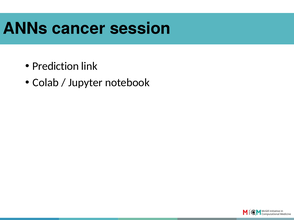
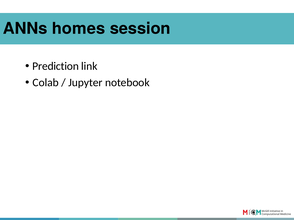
cancer: cancer -> homes
